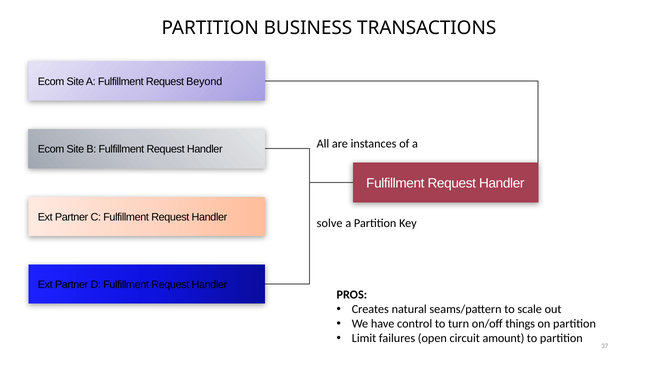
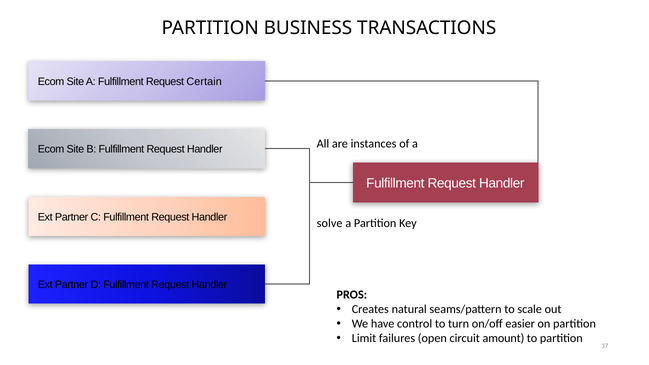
Beyond: Beyond -> Certain
things: things -> easier
